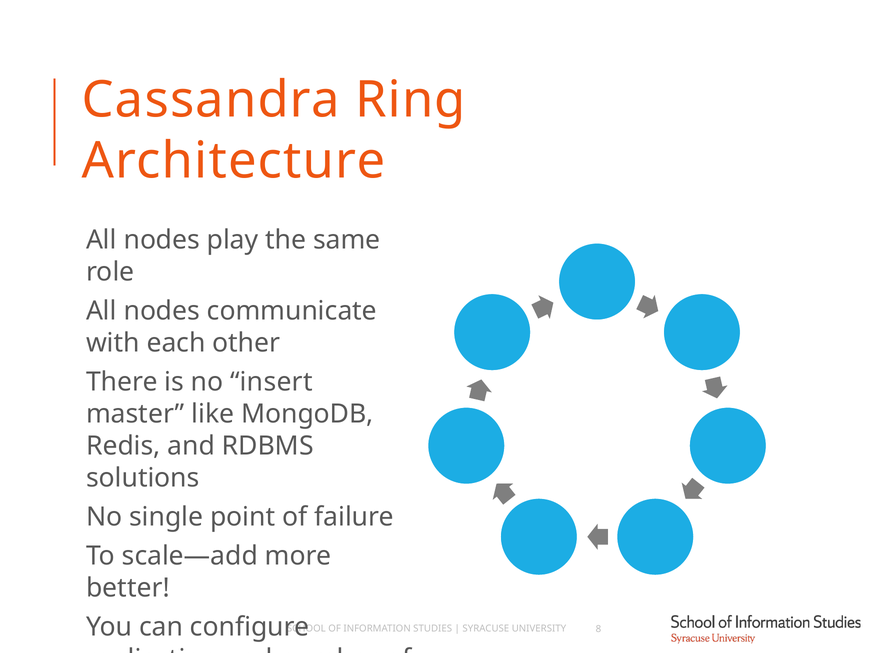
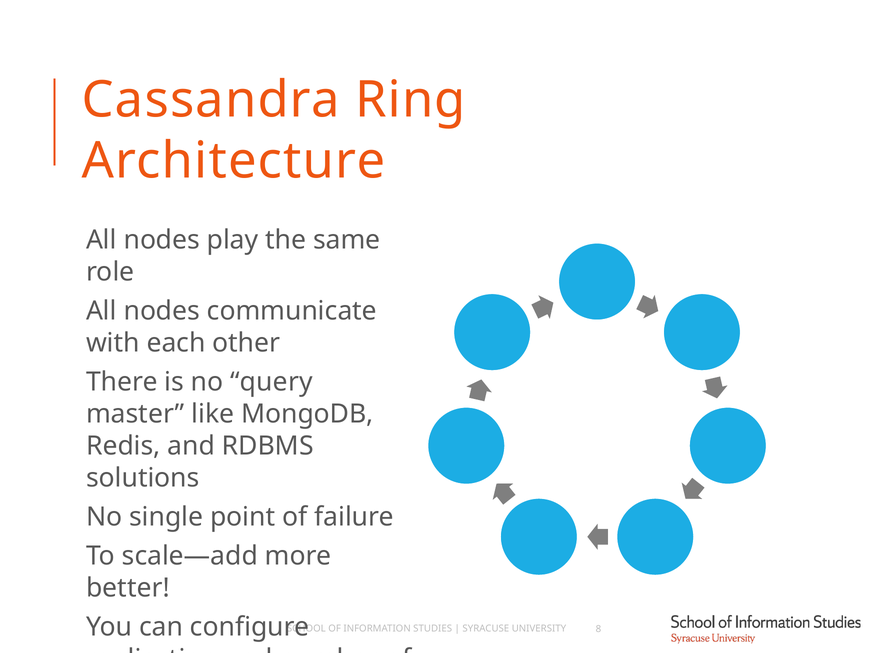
insert: insert -> query
